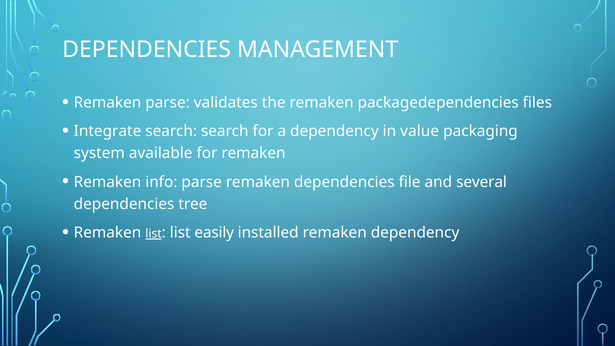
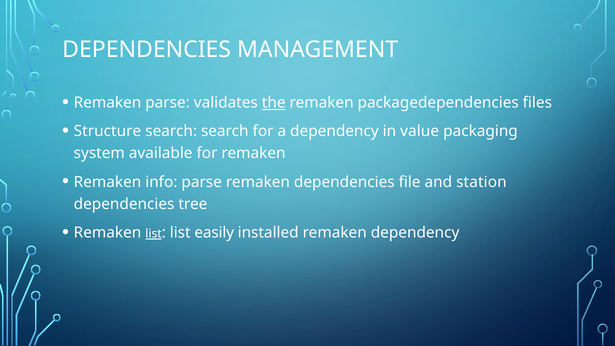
the underline: none -> present
Integrate: Integrate -> Structure
several: several -> station
